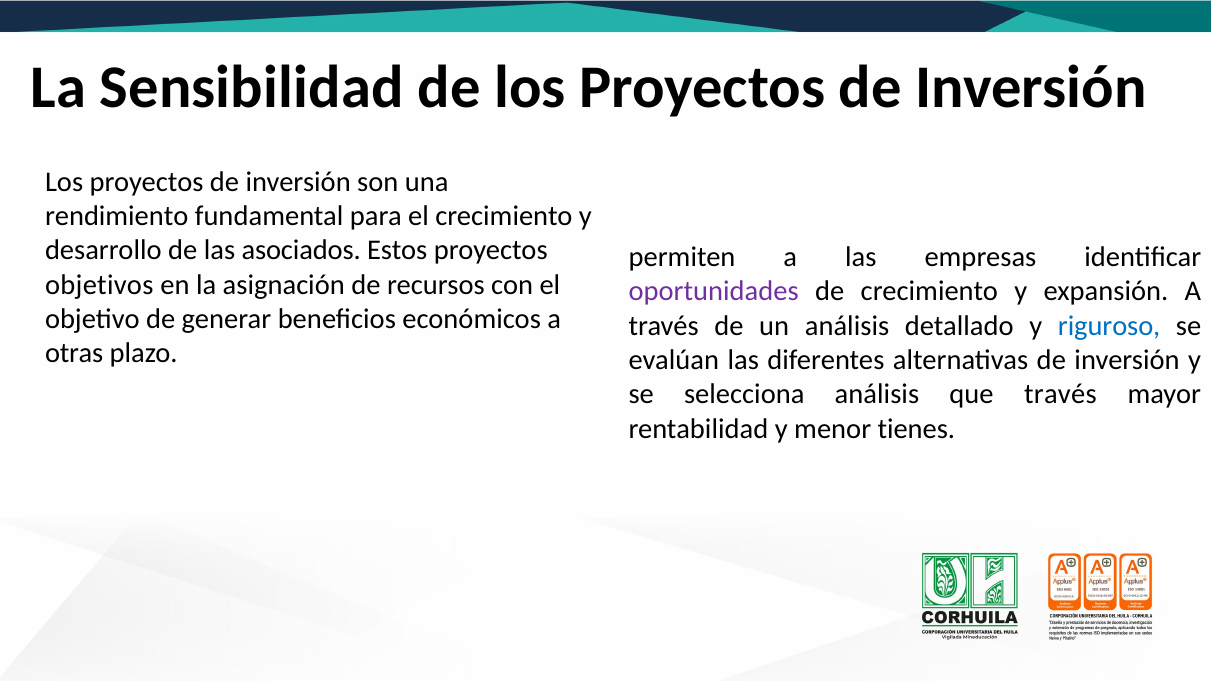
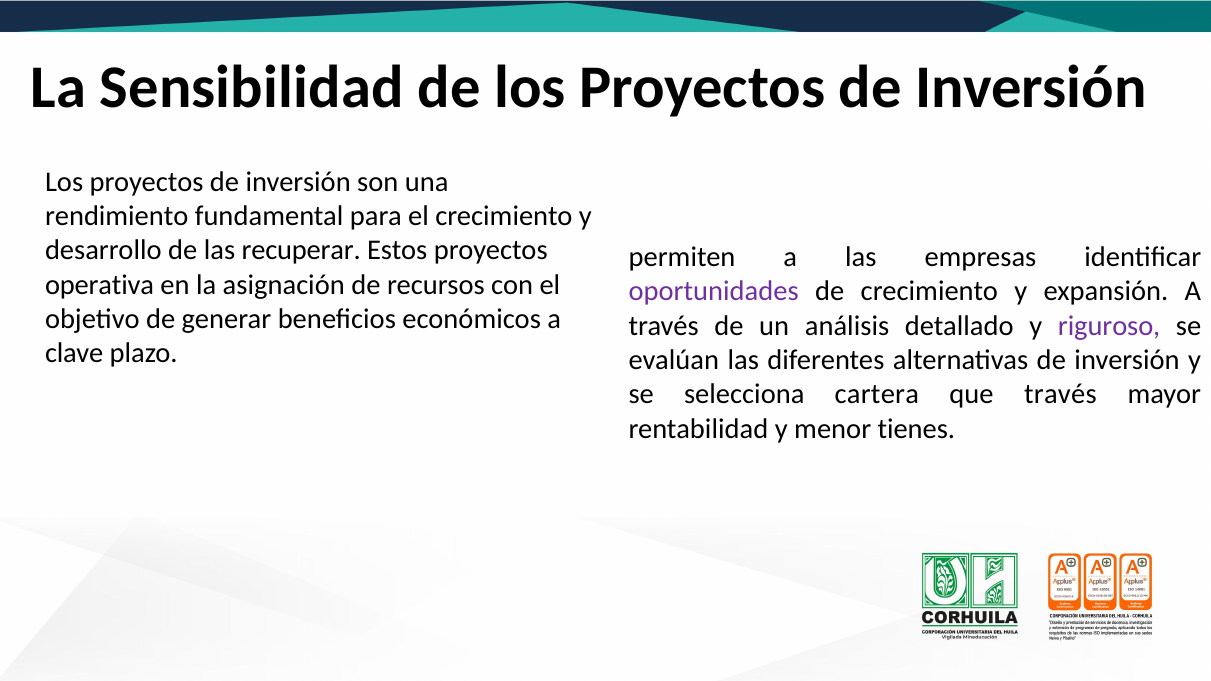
asociados: asociados -> recuperar
objetivos: objetivos -> operativa
riguroso colour: blue -> purple
otras: otras -> clave
selecciona análisis: análisis -> cartera
